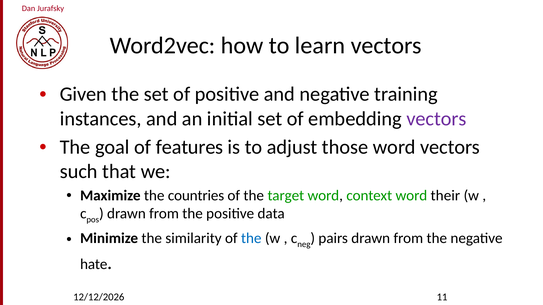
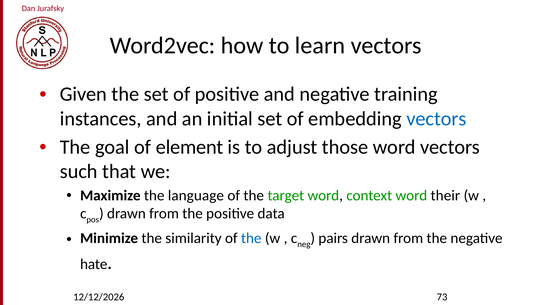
vectors at (436, 119) colour: purple -> blue
features: features -> element
countries: countries -> language
11: 11 -> 73
